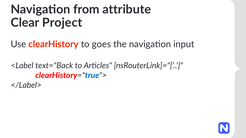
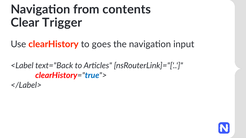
attribute: attribute -> contents
Project: Project -> Trigger
